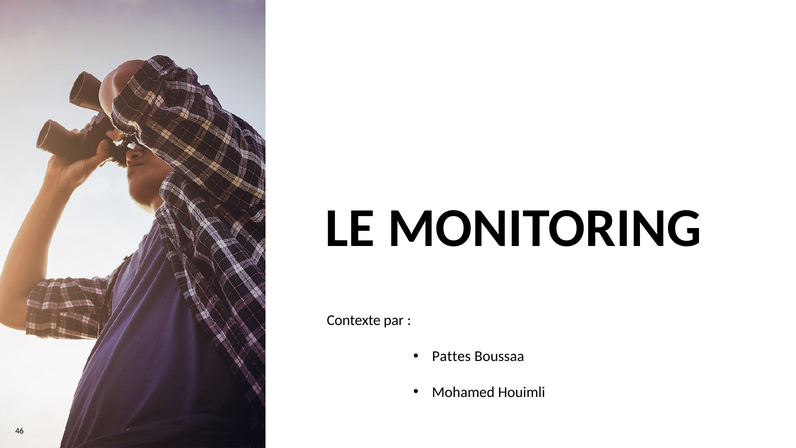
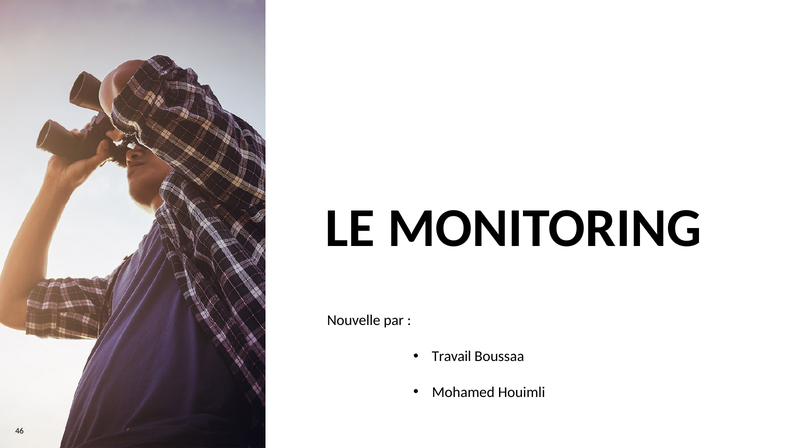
Contexte: Contexte -> Nouvelle
Pattes at (451, 356): Pattes -> Travail
